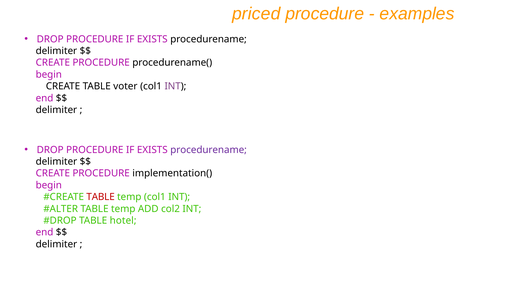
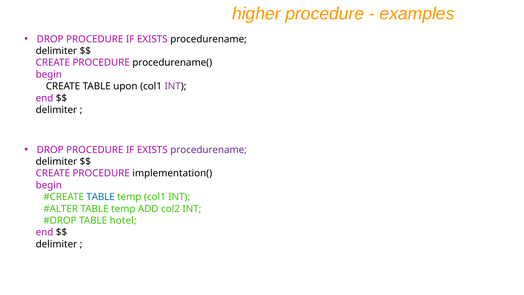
priced: priced -> higher
voter: voter -> upon
TABLE at (101, 197) colour: red -> blue
